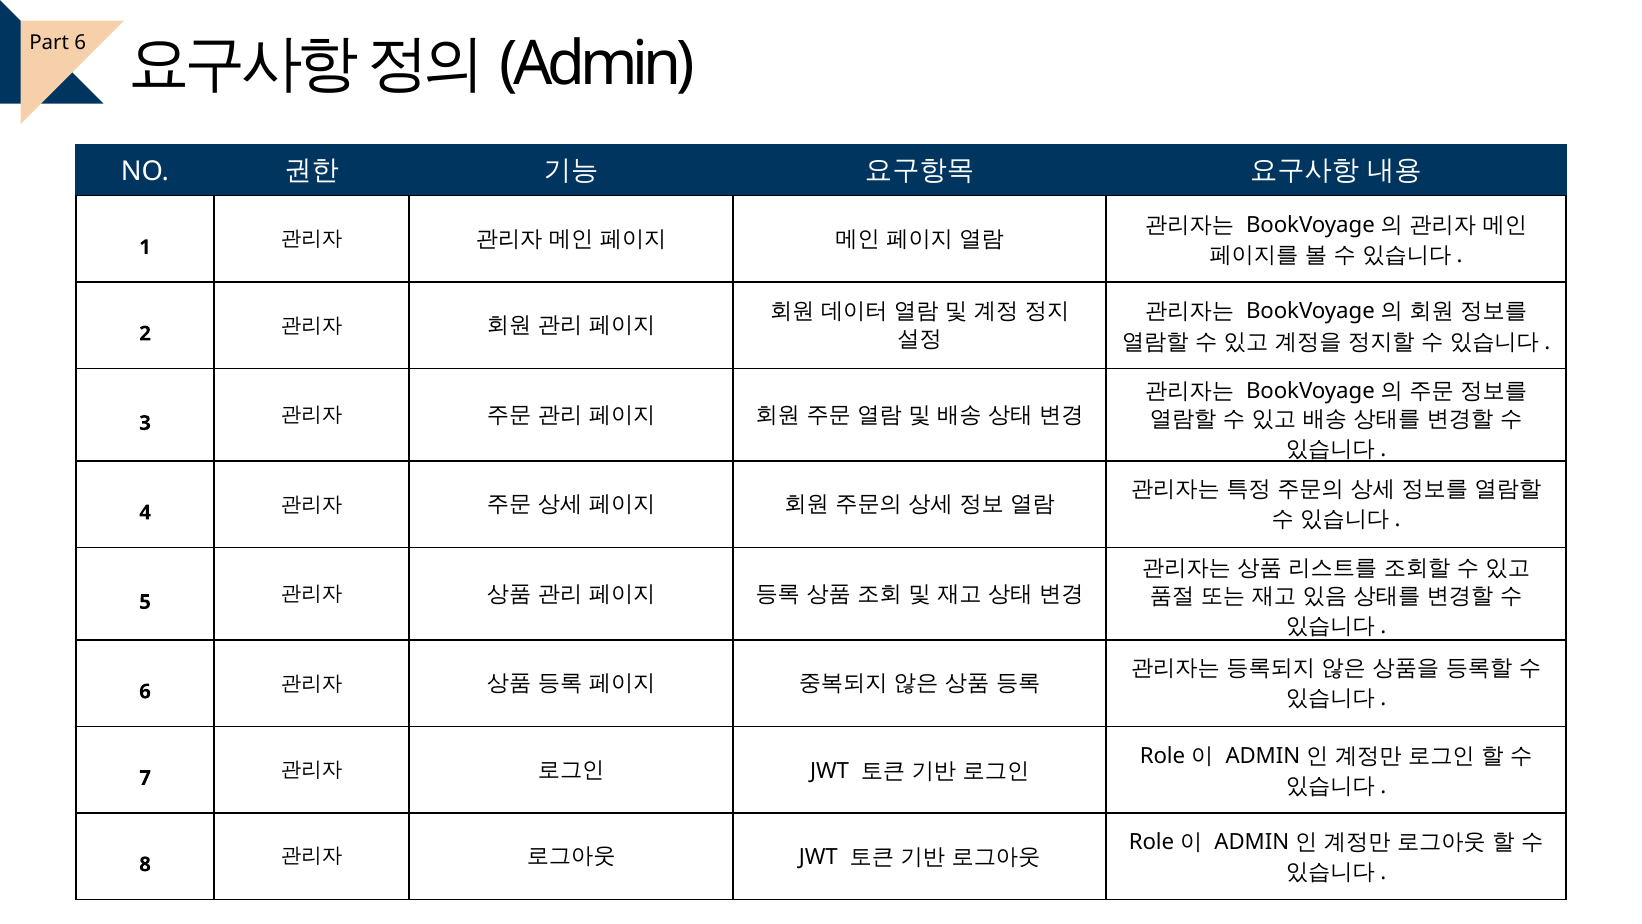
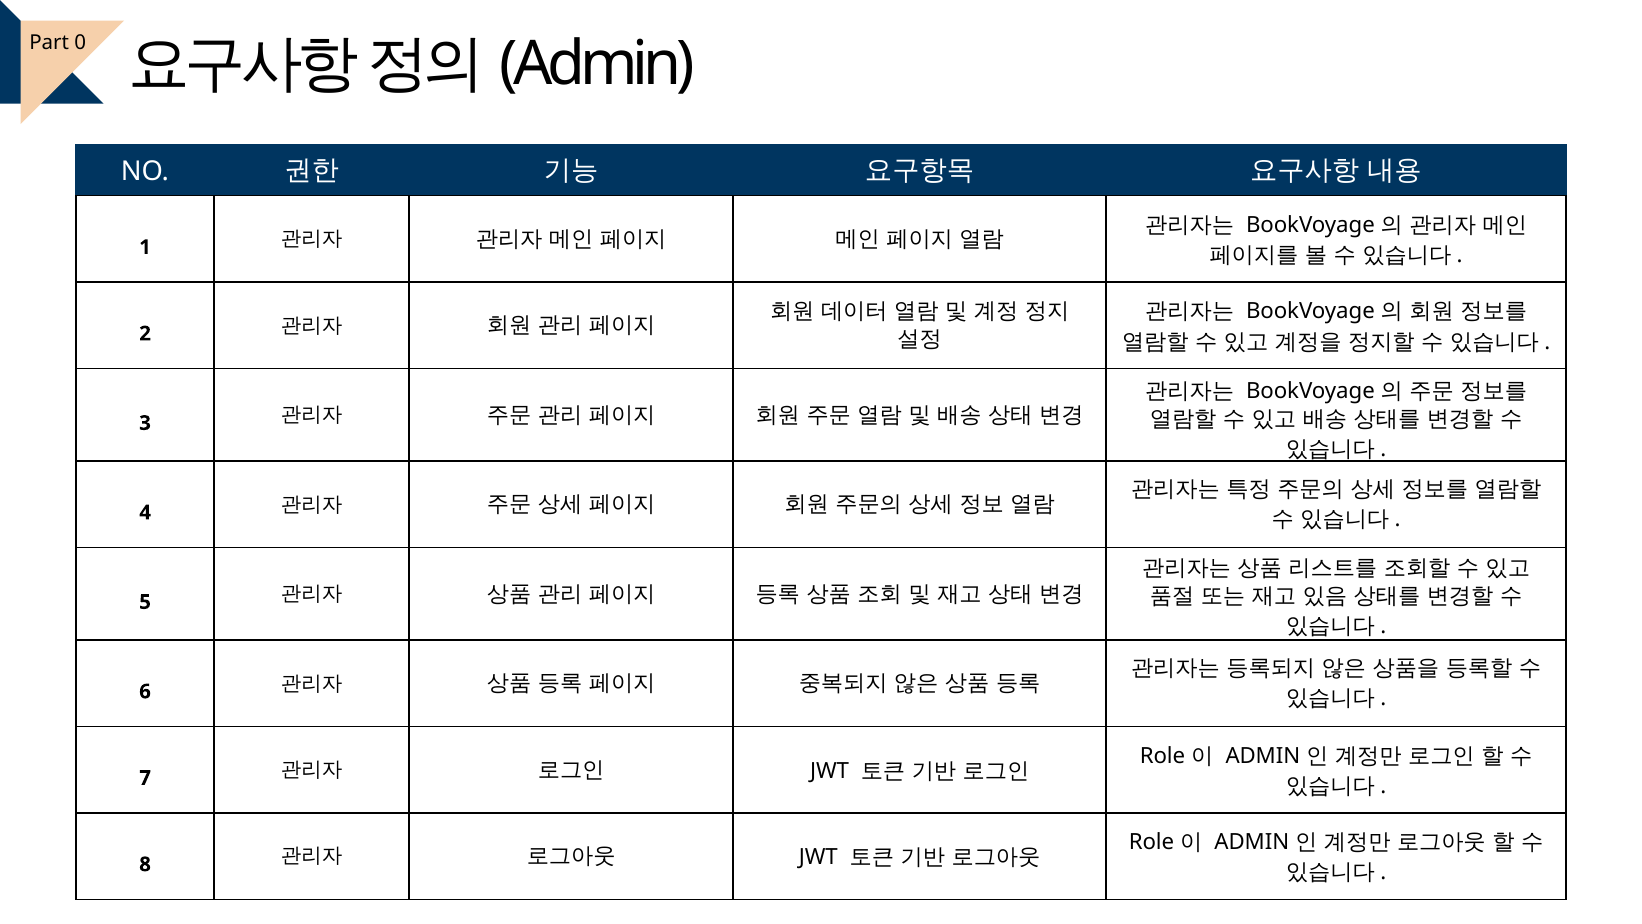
Part 6: 6 -> 0
